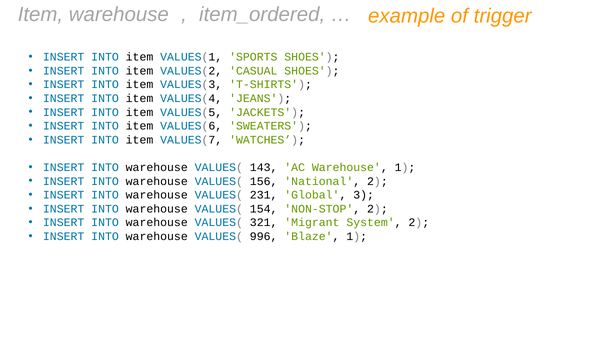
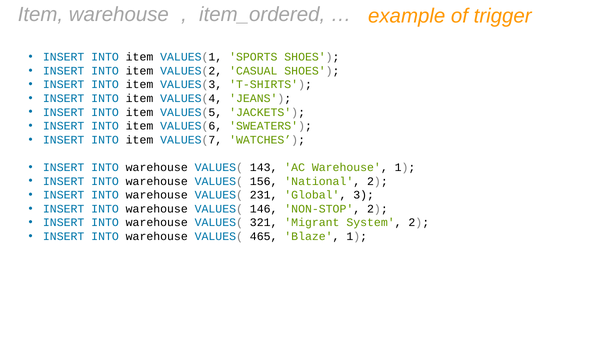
154: 154 -> 146
996: 996 -> 465
